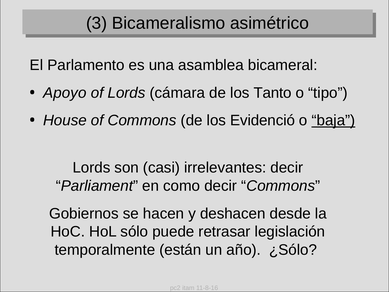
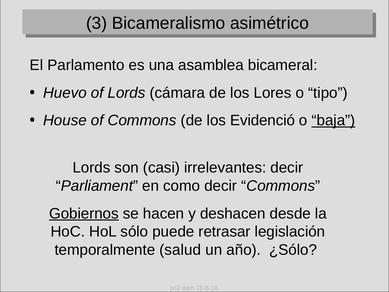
Apoyo: Apoyo -> Huevo
Tanto: Tanto -> Lores
Gobiernos underline: none -> present
están: están -> salud
